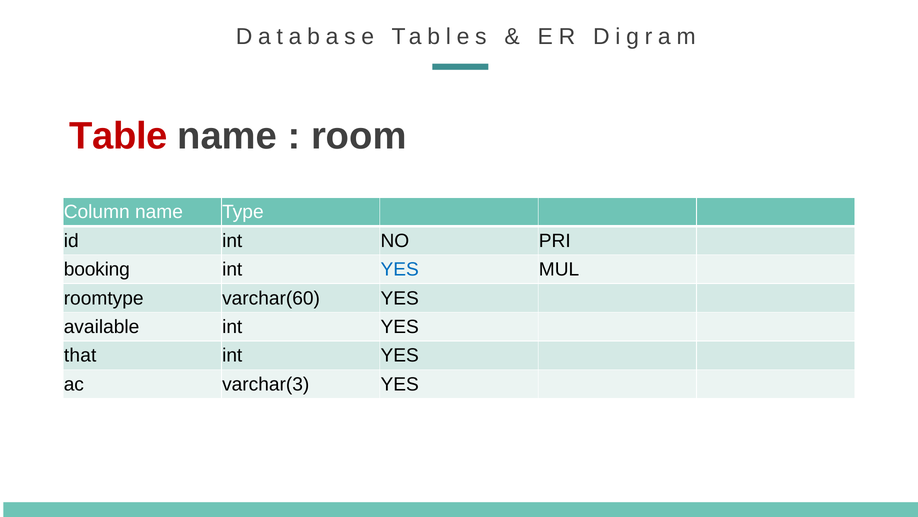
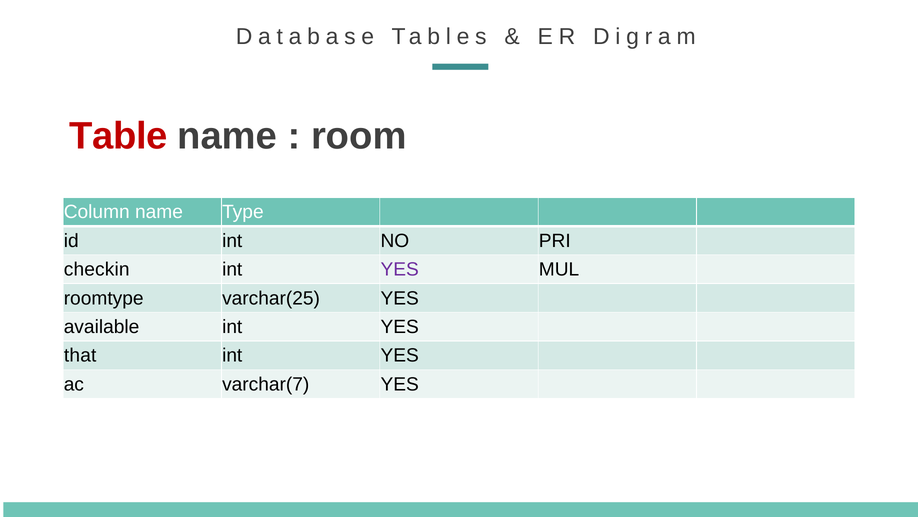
booking: booking -> checkin
YES at (400, 269) colour: blue -> purple
varchar(60: varchar(60 -> varchar(25
varchar(3: varchar(3 -> varchar(7
